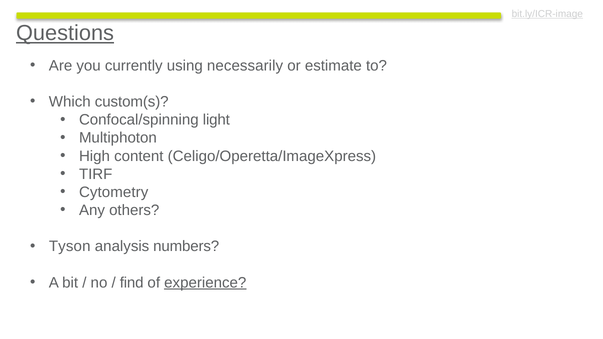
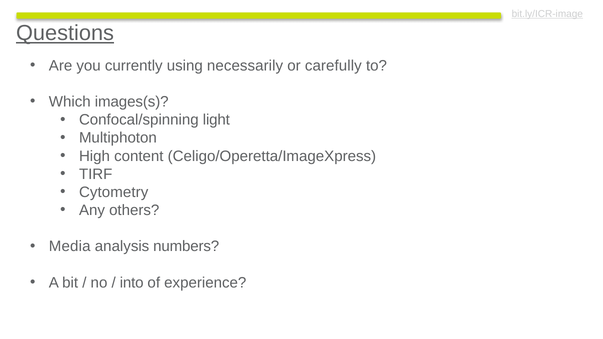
estimate: estimate -> carefully
custom(s: custom(s -> images(s
Tyson: Tyson -> Media
find: find -> into
experience underline: present -> none
